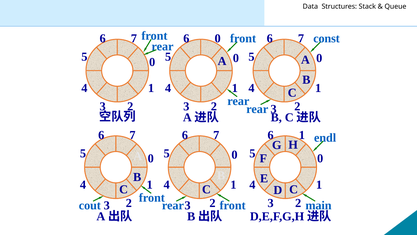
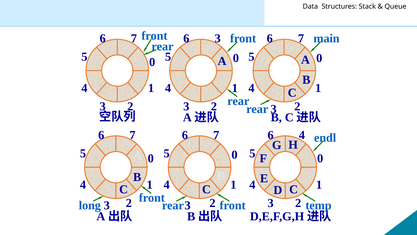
6 0: 0 -> 3
const: const -> main
6 1: 1 -> 4
cout: cout -> long
main: main -> temp
